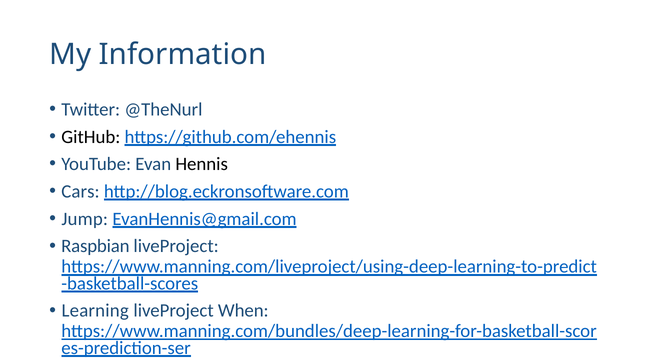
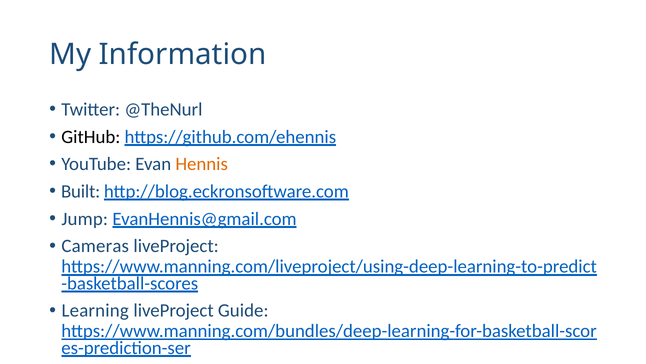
Hennis colour: black -> orange
Cars: Cars -> Built
Raspbian: Raspbian -> Cameras
When: When -> Guide
